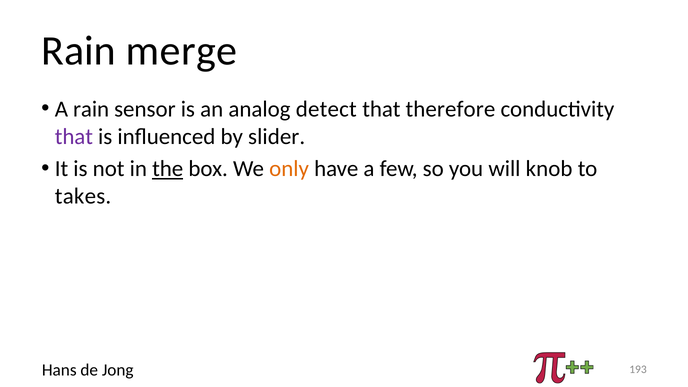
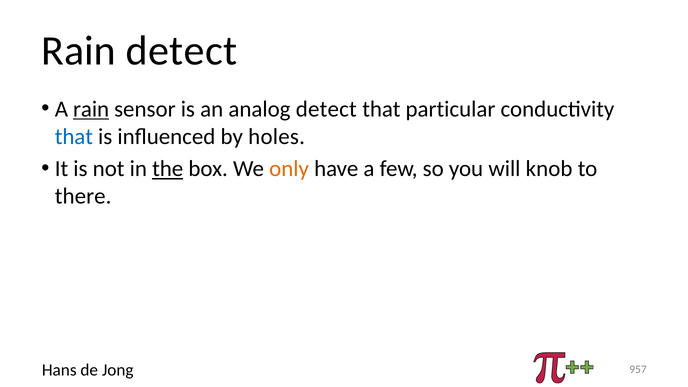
Rain merge: merge -> detect
rain at (91, 109) underline: none -> present
therefore: therefore -> particular
that at (74, 137) colour: purple -> blue
slider: slider -> holes
takes: takes -> there
193: 193 -> 957
